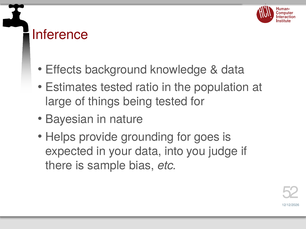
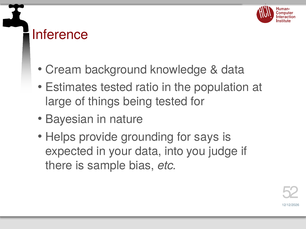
Effects: Effects -> Cream
goes: goes -> says
